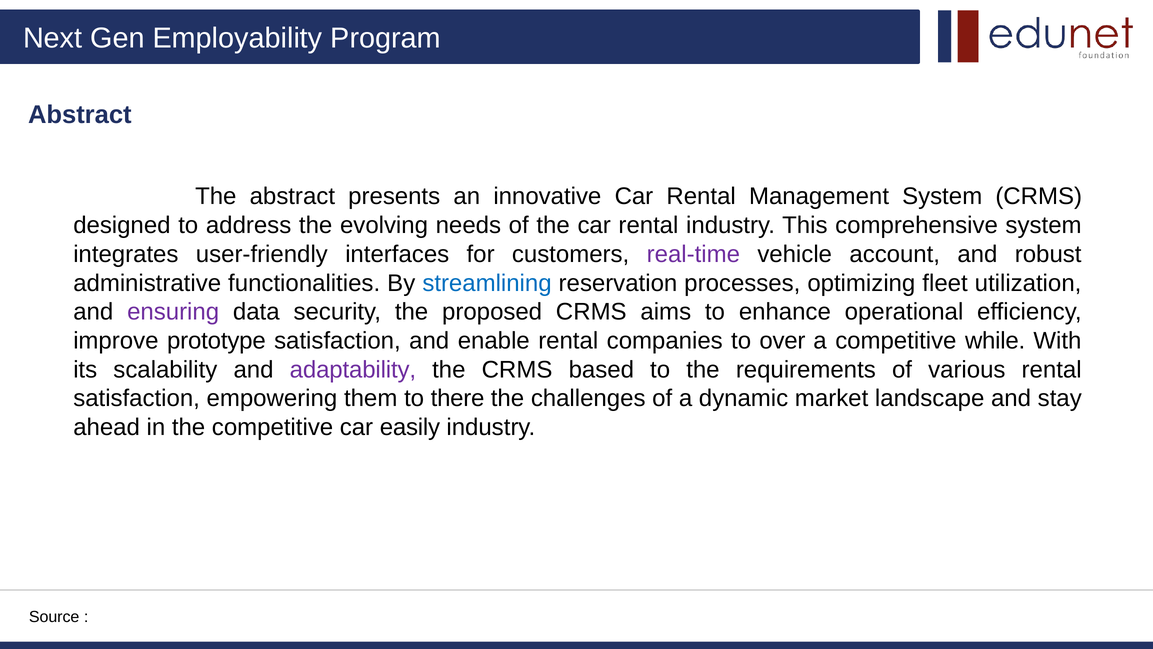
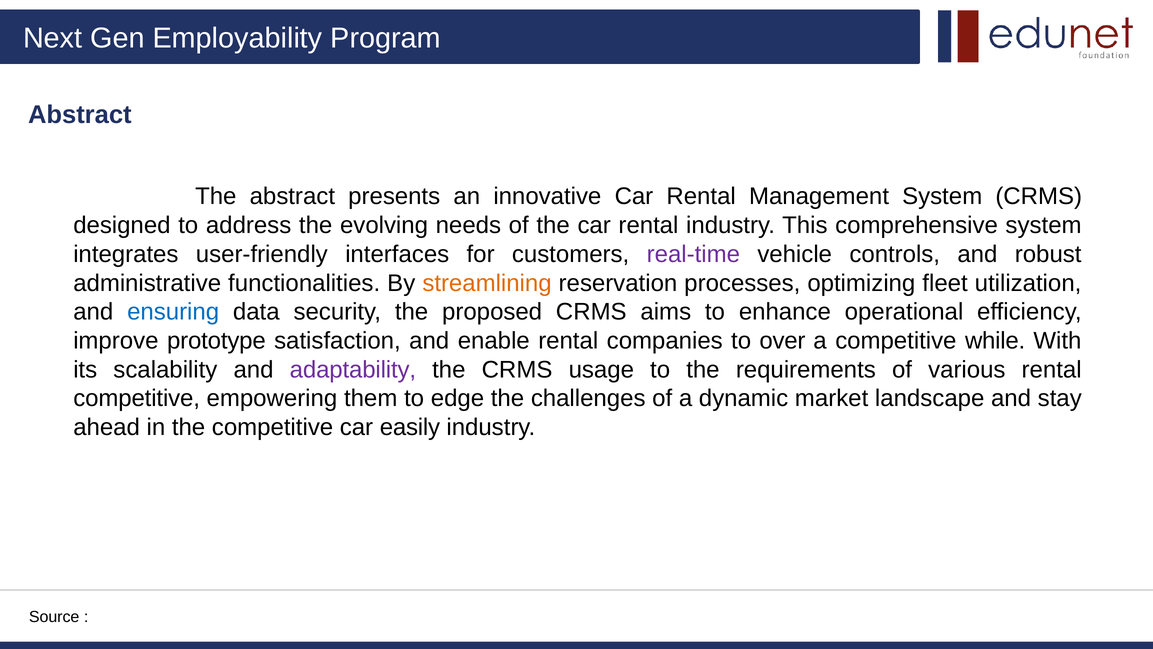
account: account -> controls
streamlining colour: blue -> orange
ensuring colour: purple -> blue
based: based -> usage
satisfaction at (137, 398): satisfaction -> competitive
there: there -> edge
